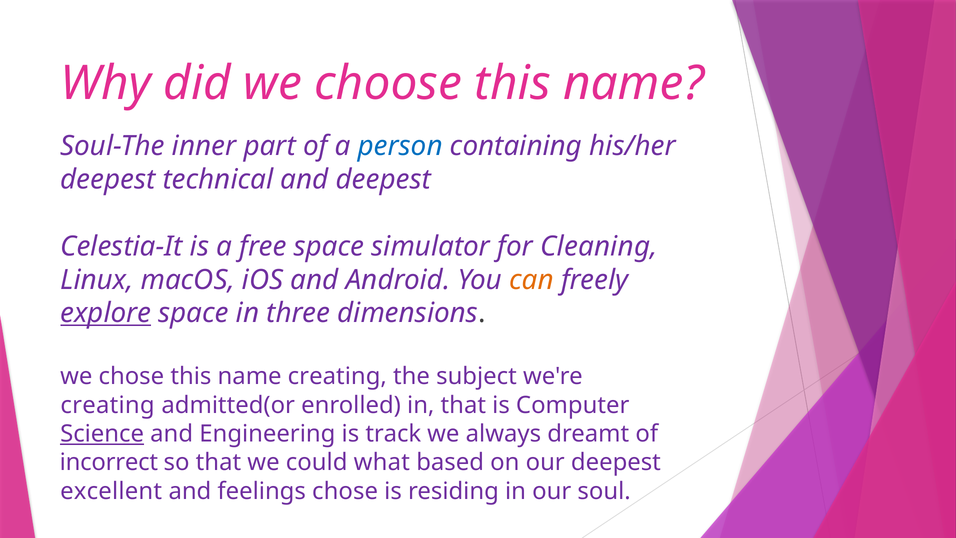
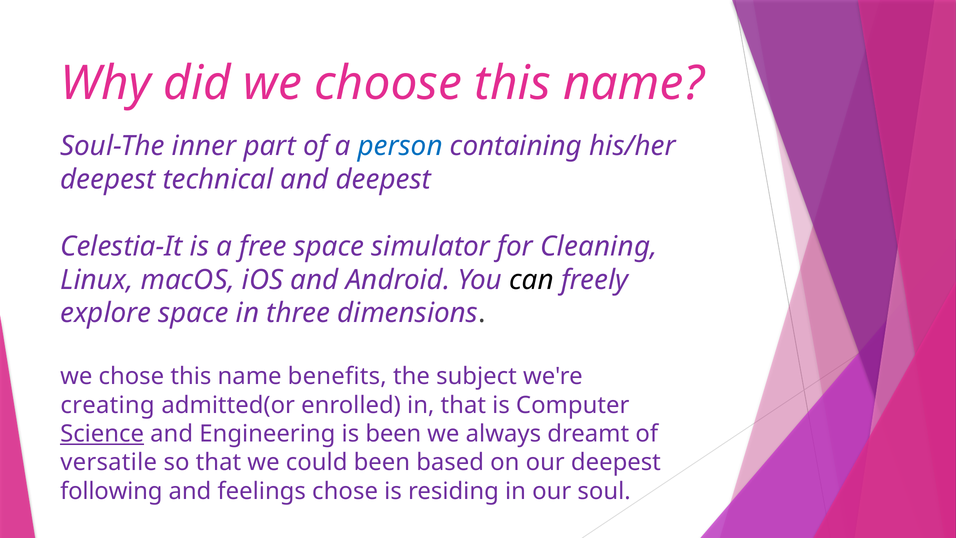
can colour: orange -> black
explore underline: present -> none
name creating: creating -> benefits
is track: track -> been
incorrect: incorrect -> versatile
could what: what -> been
excellent: excellent -> following
